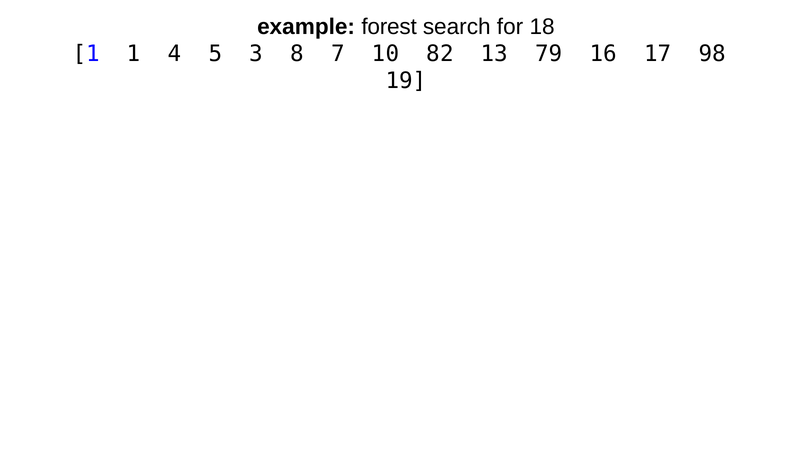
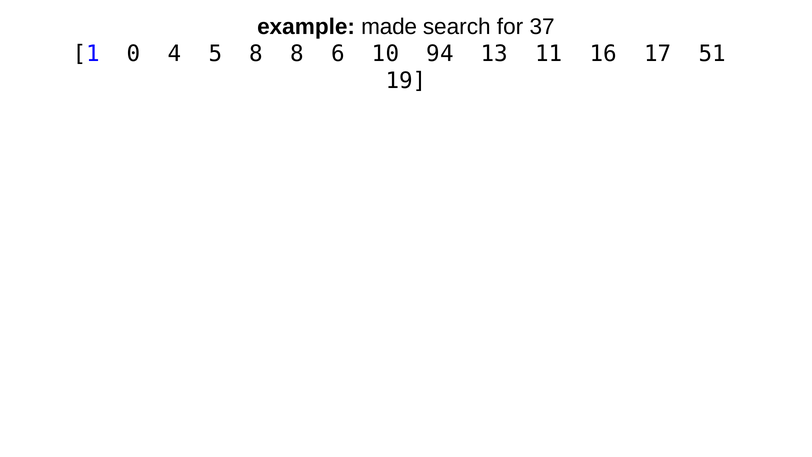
forest: forest -> made
18: 18 -> 37
1 1: 1 -> 0
5 3: 3 -> 8
7: 7 -> 6
82: 82 -> 94
79: 79 -> 11
98: 98 -> 51
